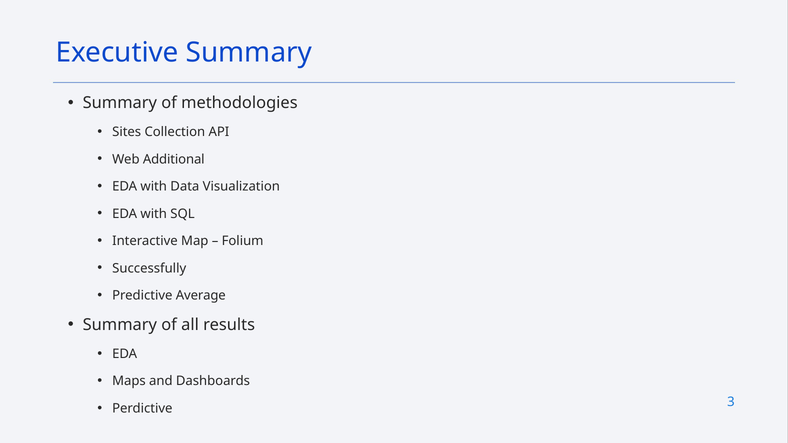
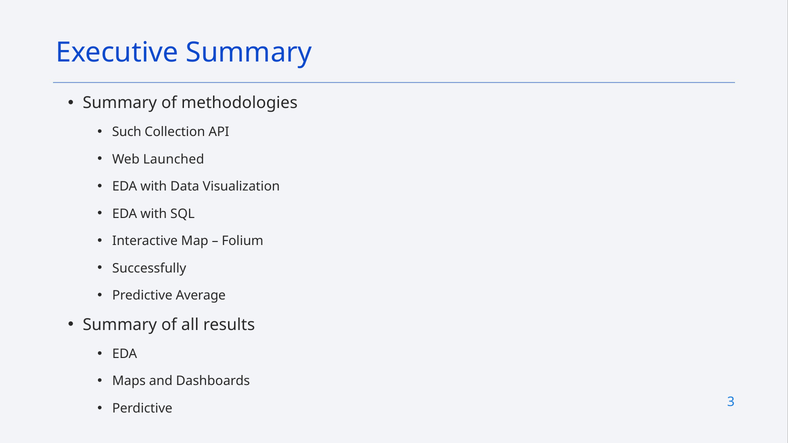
Sites: Sites -> Such
Additional: Additional -> Launched
